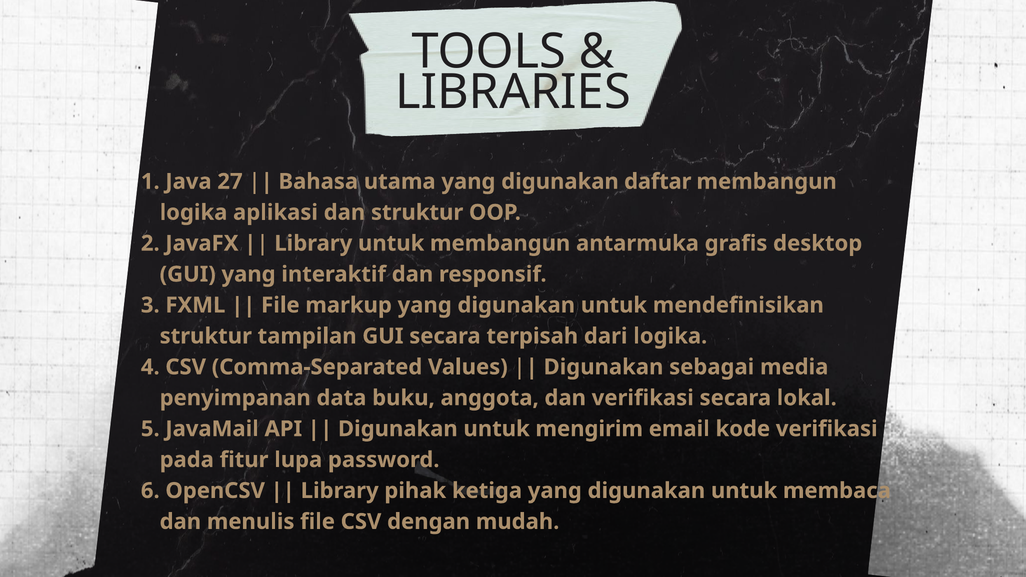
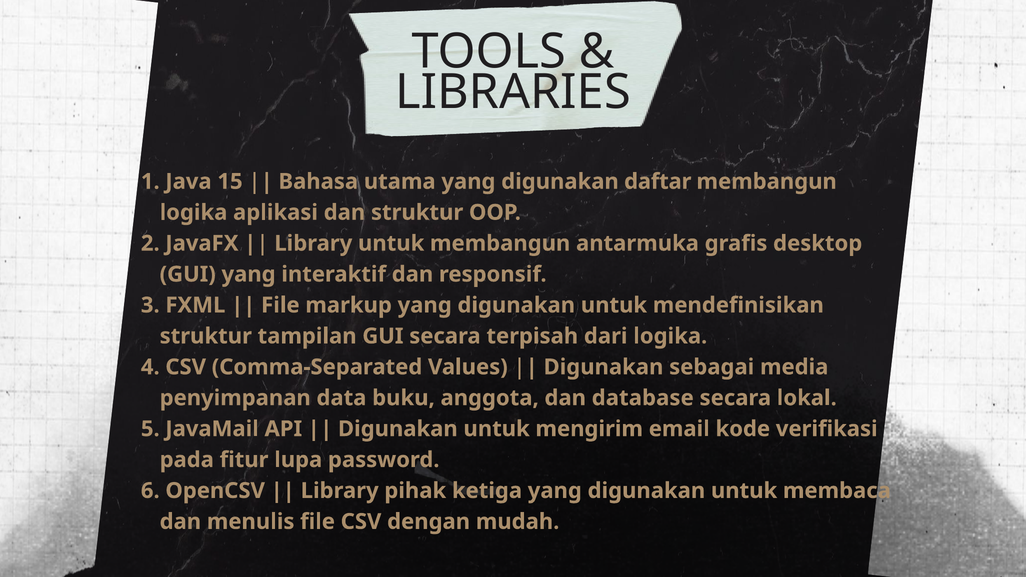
27: 27 -> 15
dan verifikasi: verifikasi -> database
